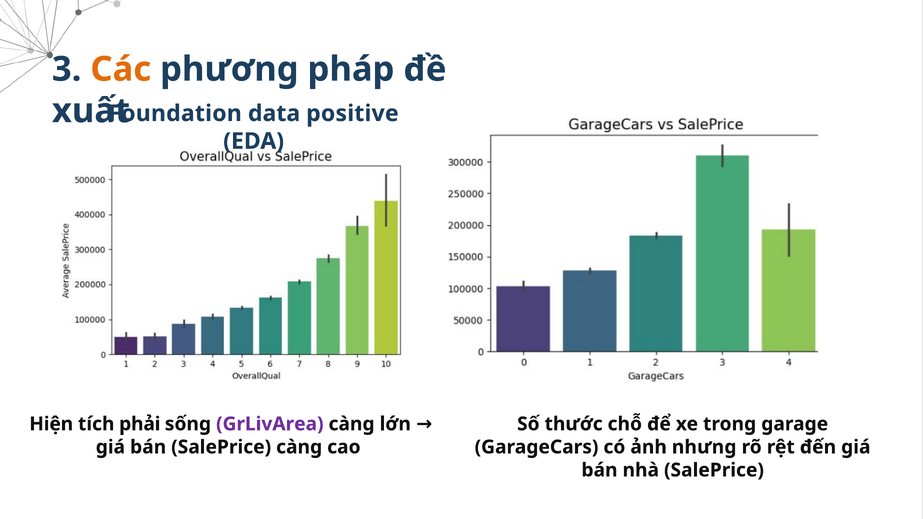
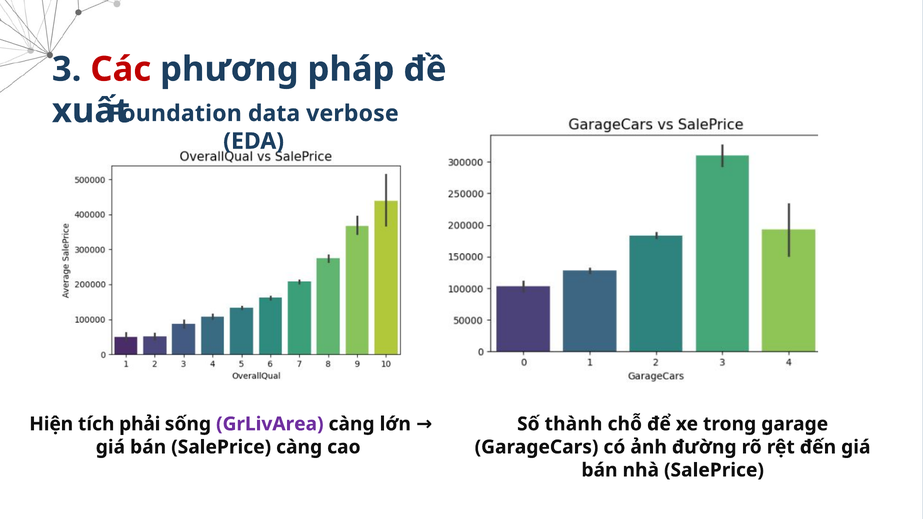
Các colour: orange -> red
positive: positive -> verbose
thước: thước -> thành
nhưng: nhưng -> đường
